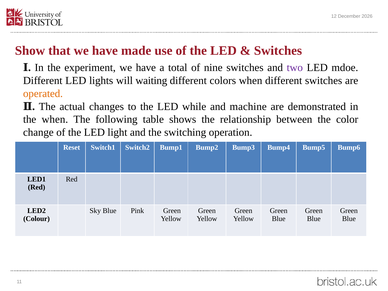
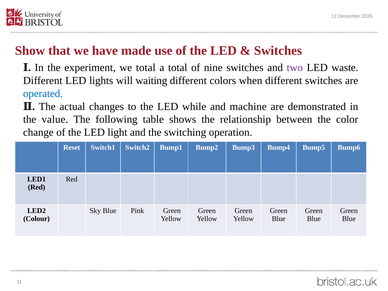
experiment we have: have -> total
mdoe: mdoe -> waste
operated colour: orange -> blue
the when: when -> value
